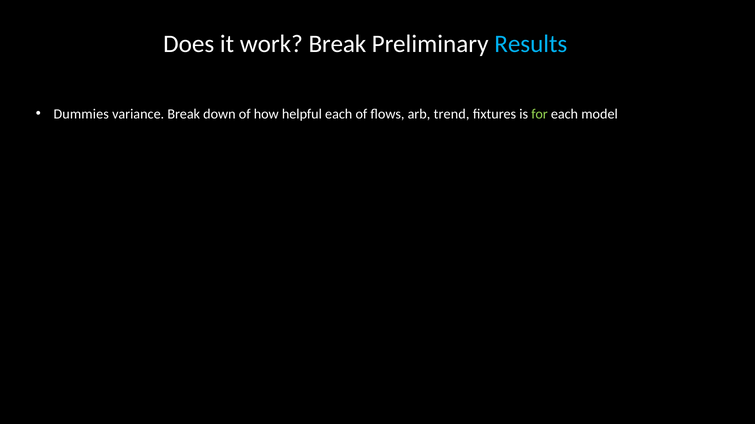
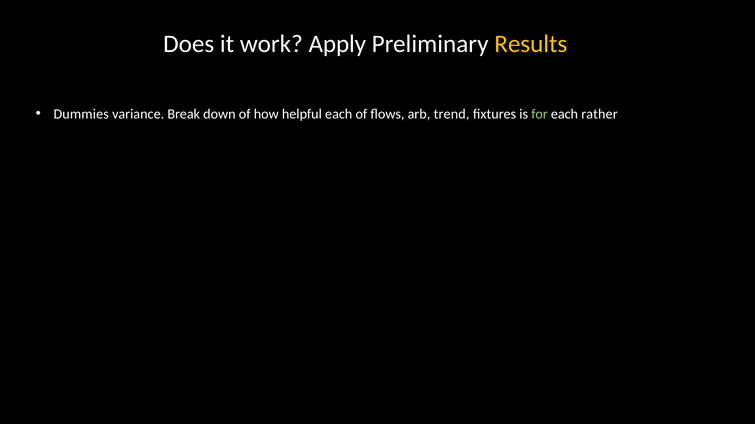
work Break: Break -> Apply
Results colour: light blue -> yellow
model: model -> rather
